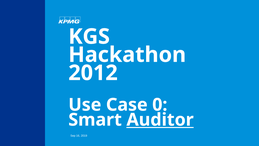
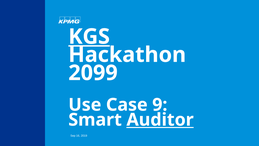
KGS underline: none -> present
2012: 2012 -> 2099
0: 0 -> 9
